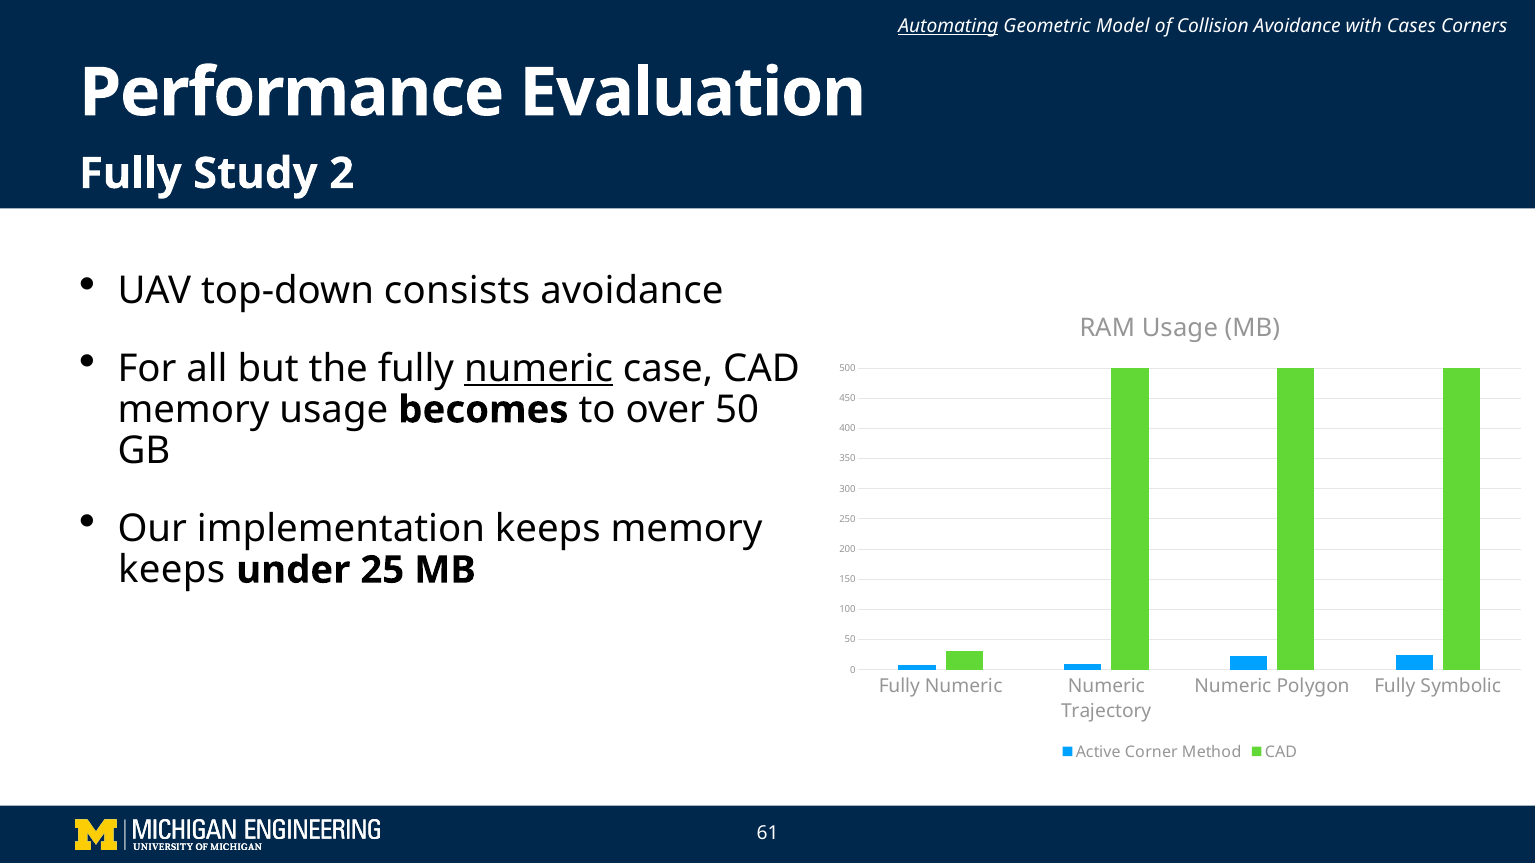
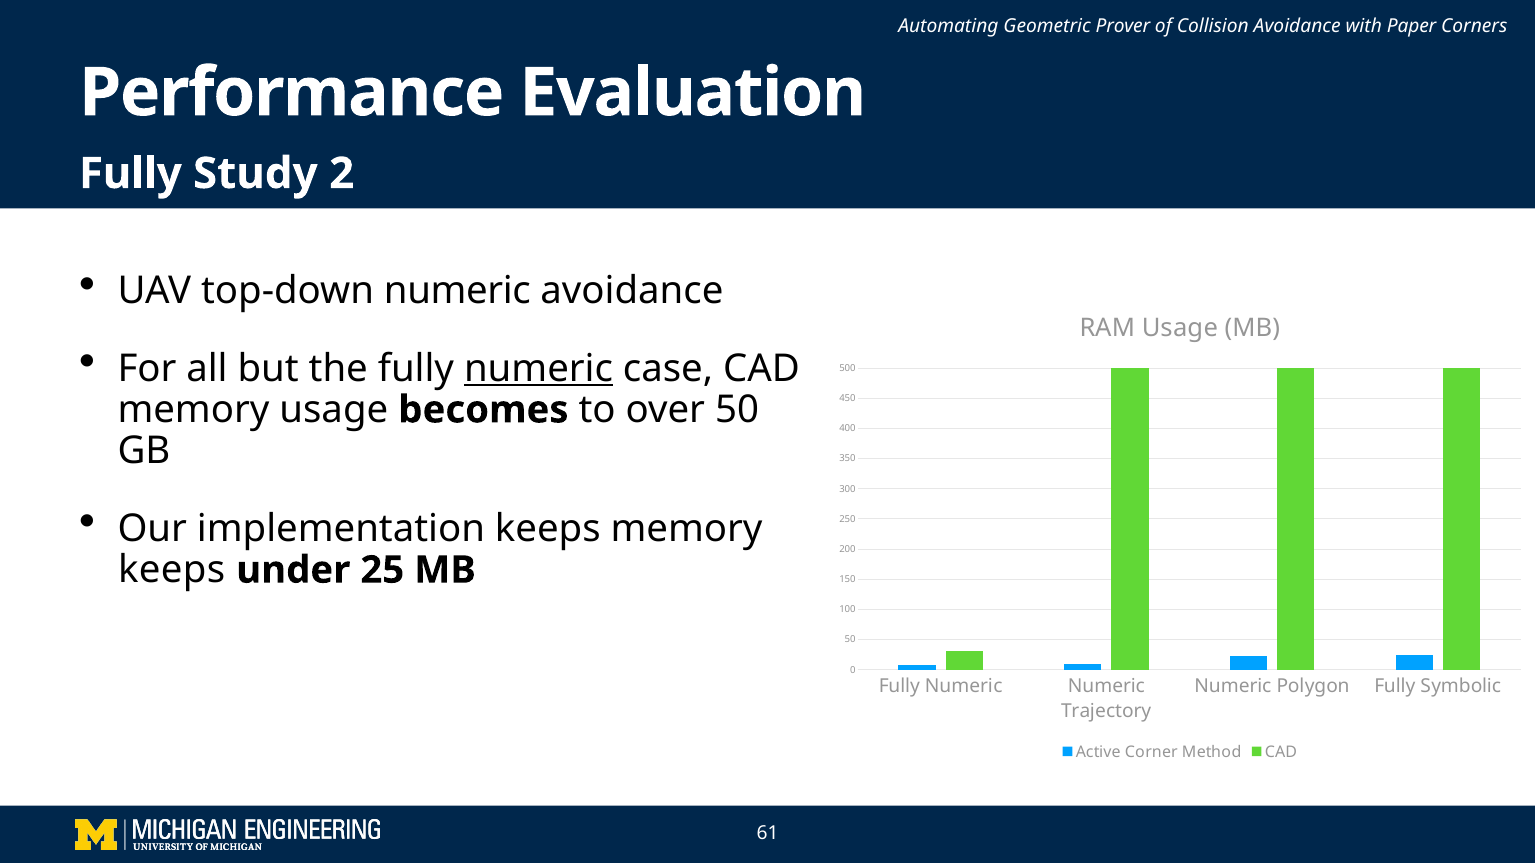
Automating underline: present -> none
Model: Model -> Prover
Cases: Cases -> Paper
top-down consists: consists -> numeric
